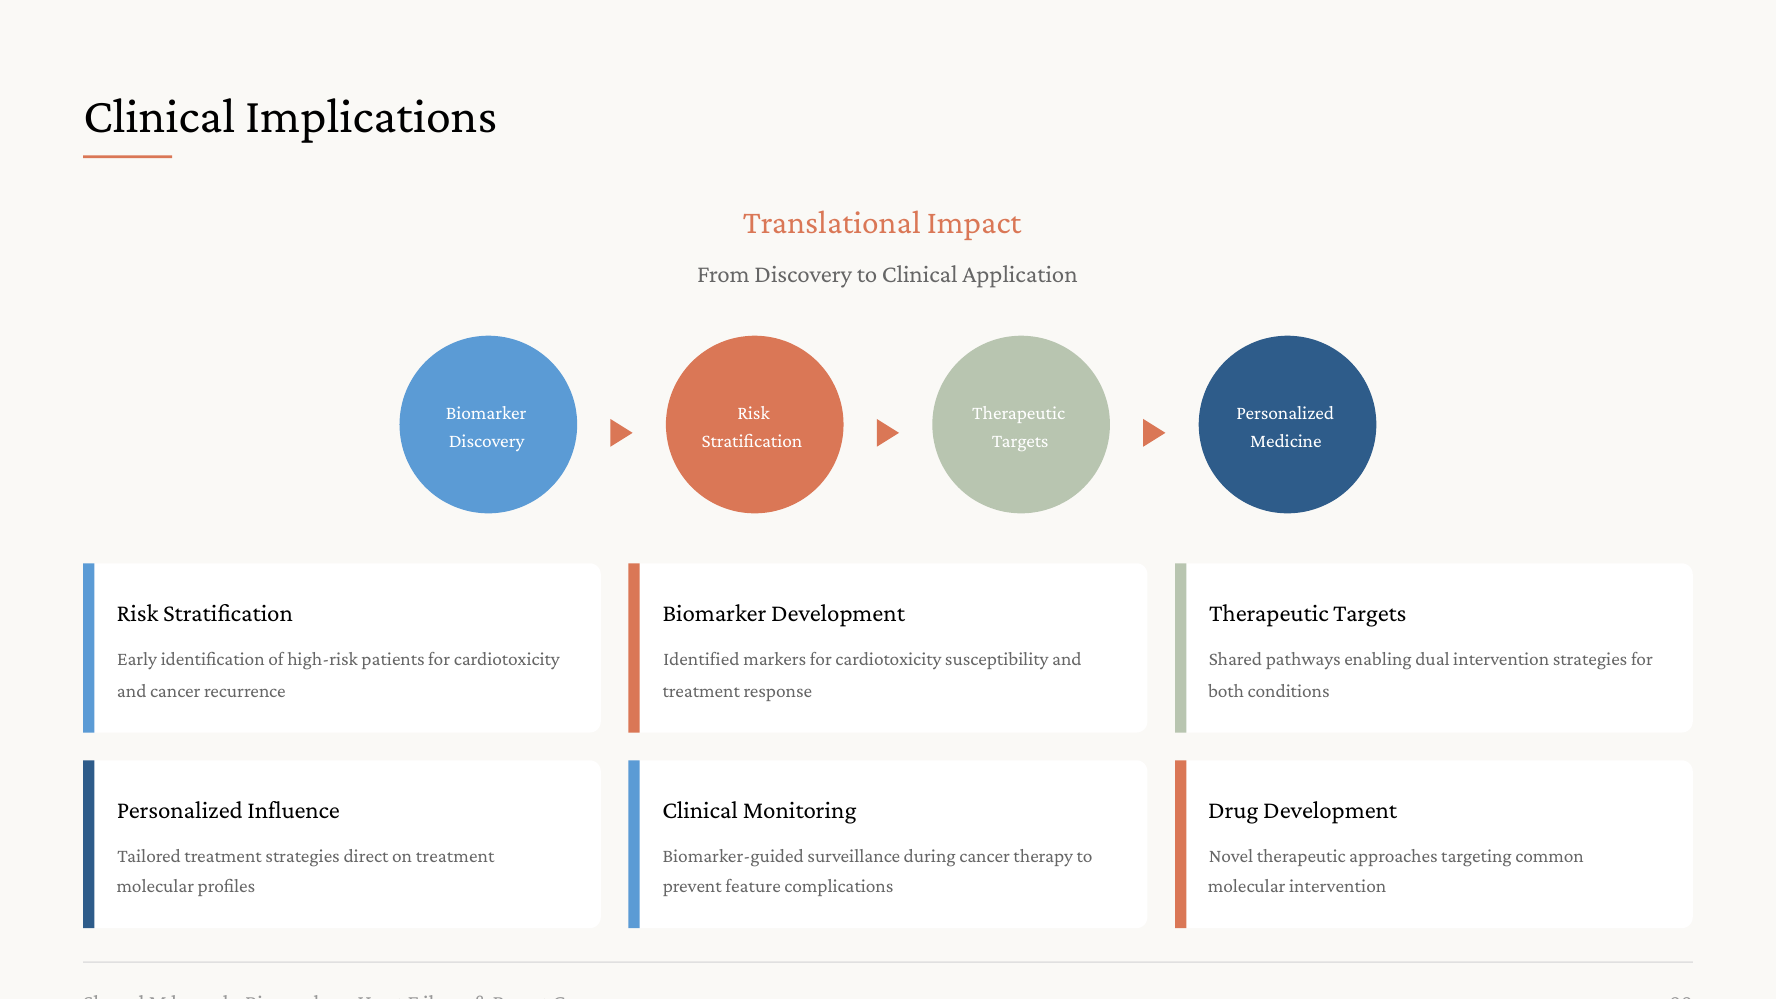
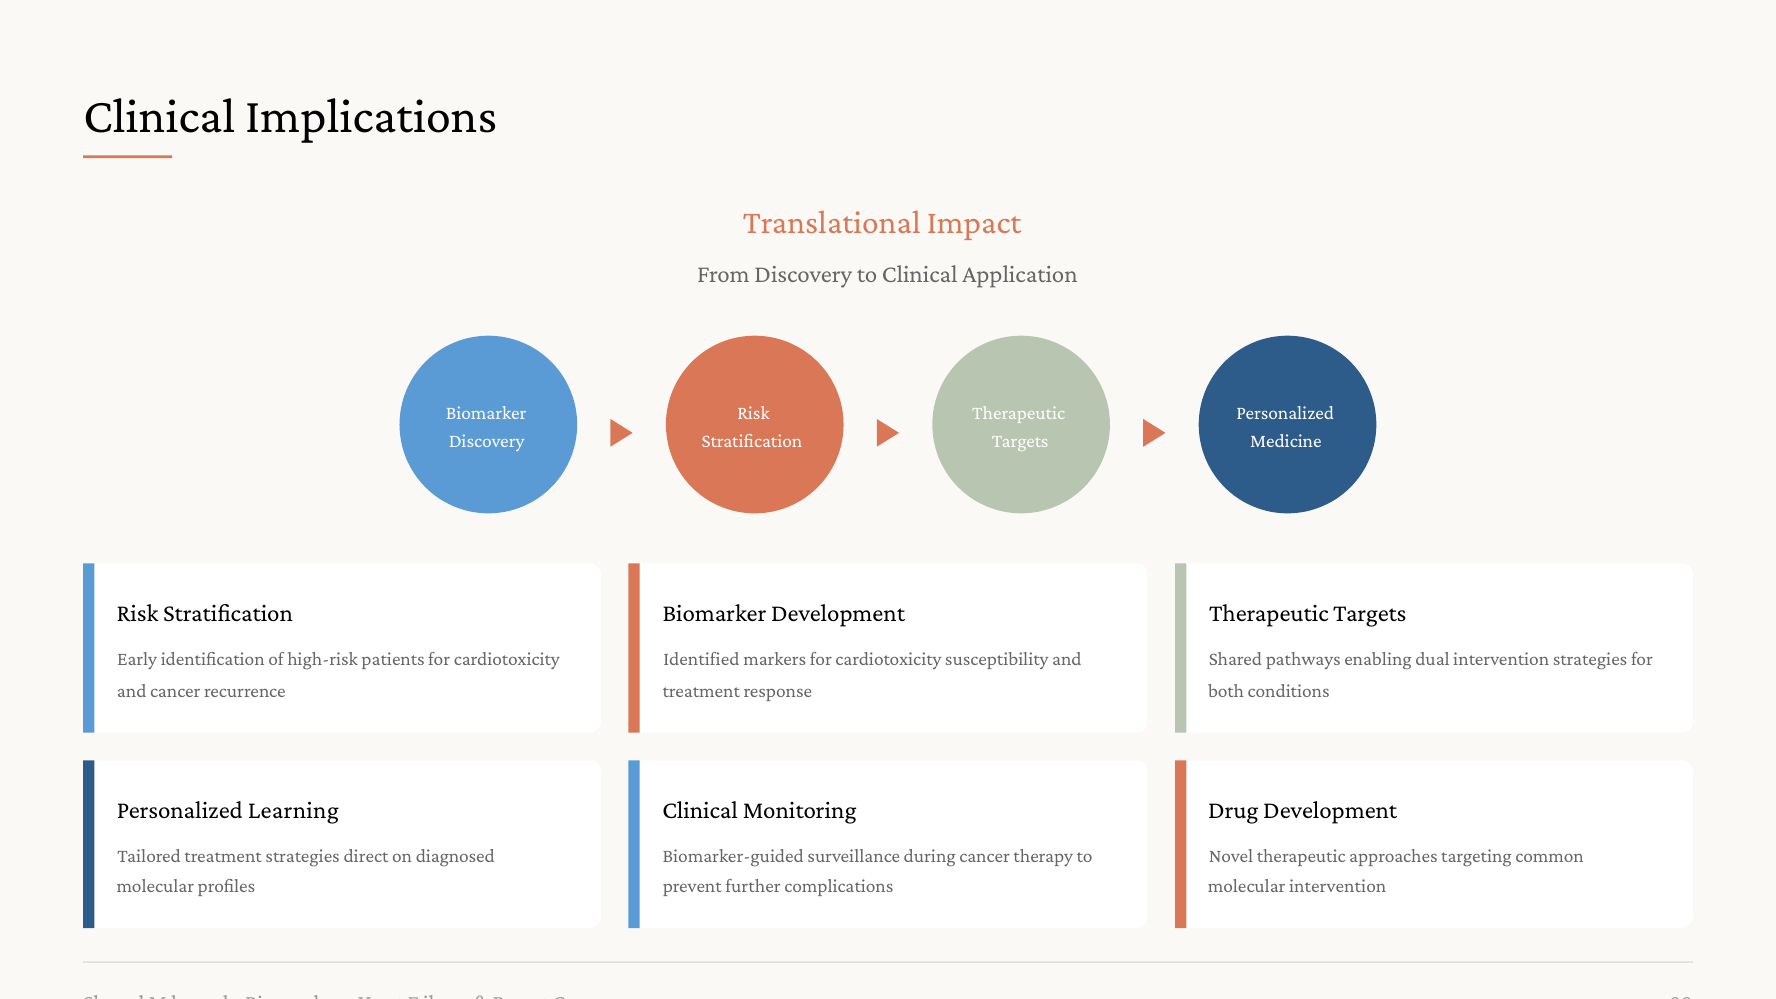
Influence: Influence -> Learning
on treatment: treatment -> diagnosed
feature: feature -> further
